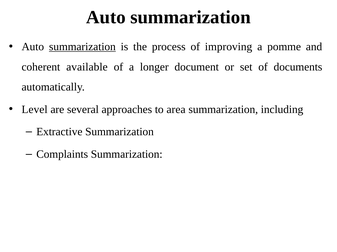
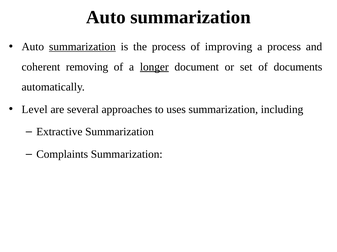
a pomme: pomme -> process
available: available -> removing
longer underline: none -> present
area: area -> uses
